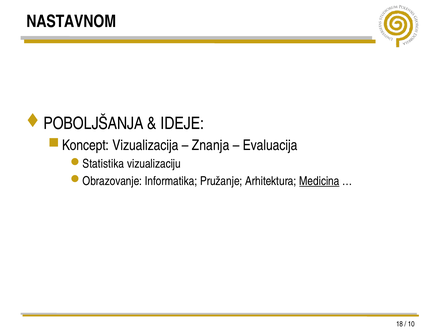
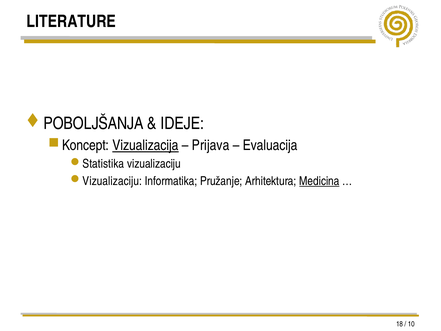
NASTAVNOM: NASTAVNOM -> LITERATURE
Vizualizacija underline: none -> present
Znanja: Znanja -> Prijava
Obrazovanje at (112, 181): Obrazovanje -> Vizualizaciju
